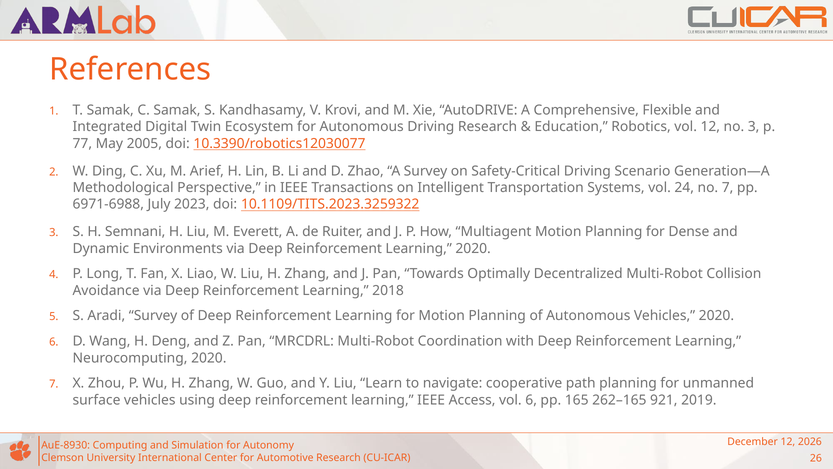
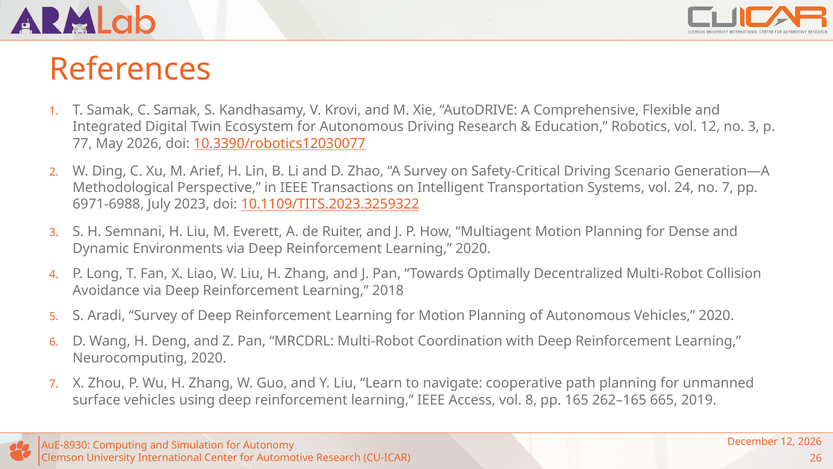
May 2005: 2005 -> 2026
vol 6: 6 -> 8
921: 921 -> 665
